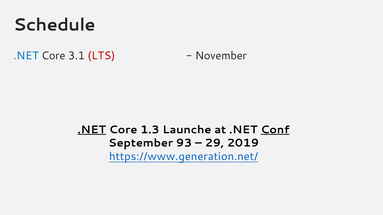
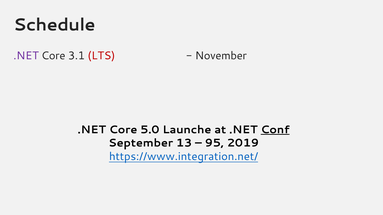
.NET at (26, 56) colour: blue -> purple
.NET at (92, 130) underline: present -> none
1.3: 1.3 -> 5.0
93: 93 -> 13
29: 29 -> 95
https://www.generation.net/: https://www.generation.net/ -> https://www.integration.net/
